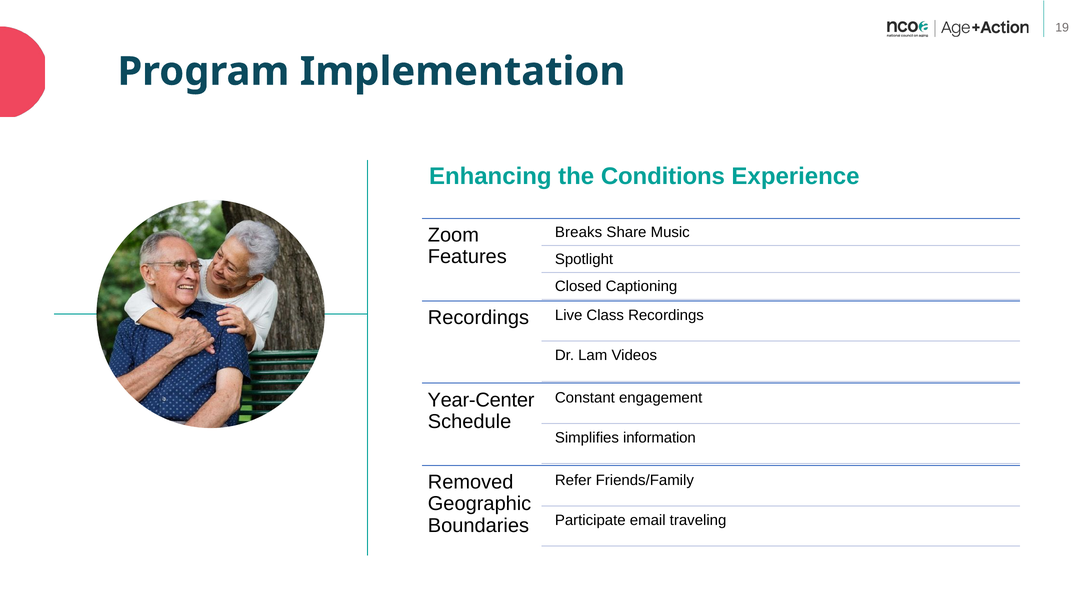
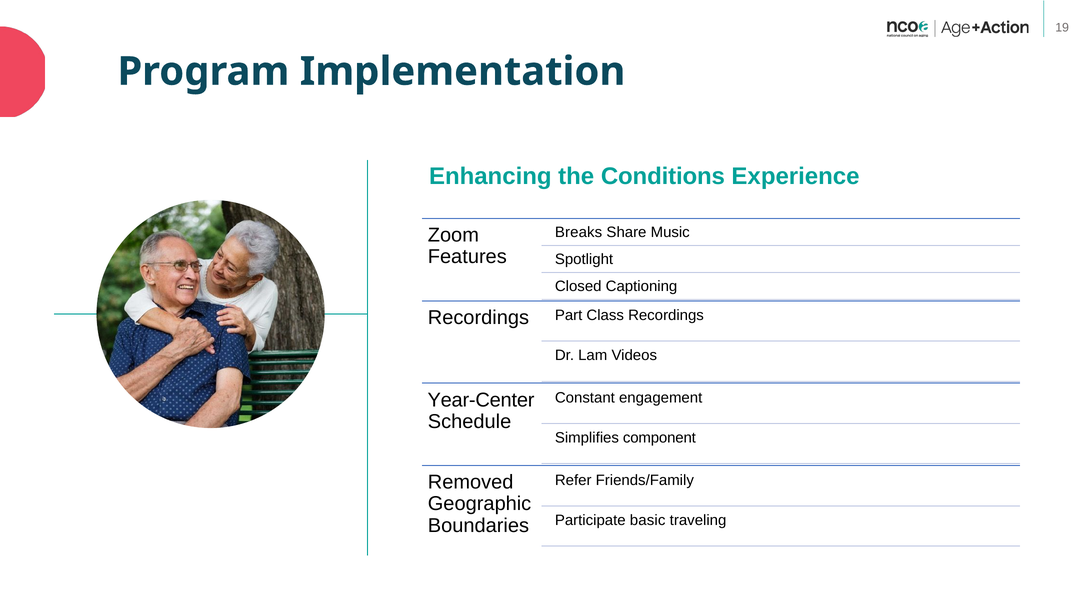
Live: Live -> Part
information: information -> component
email: email -> basic
